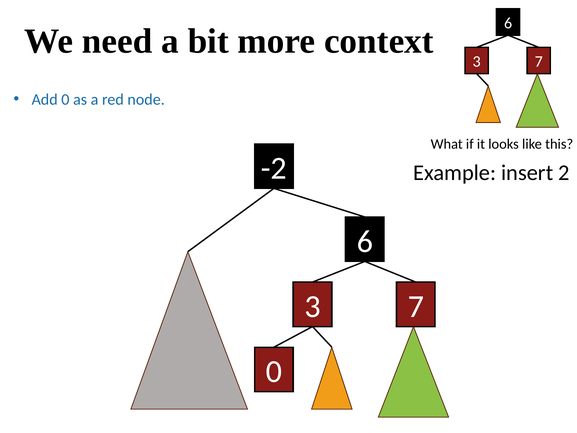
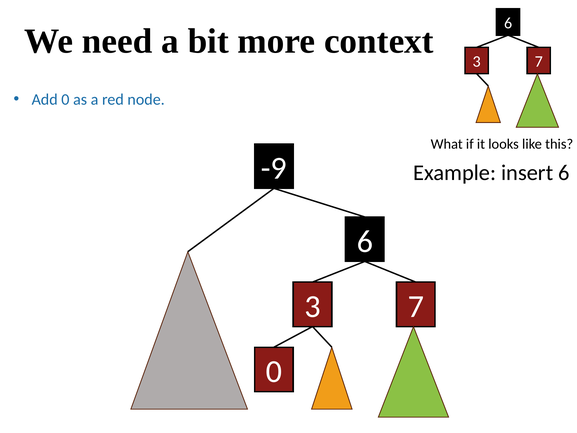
-2: -2 -> -9
insert 2: 2 -> 6
